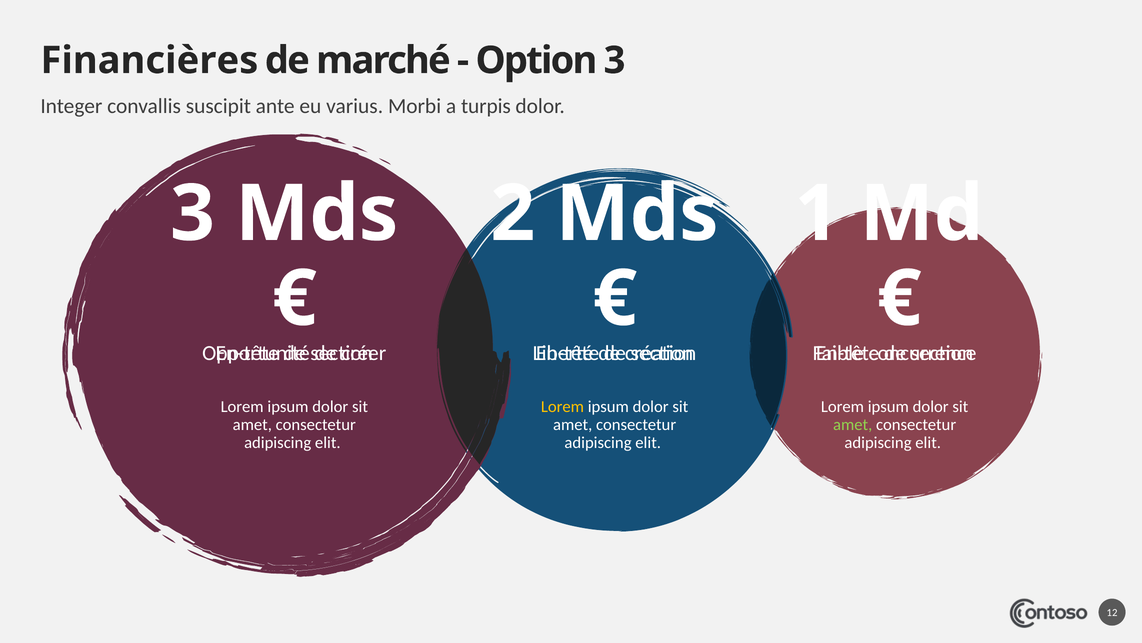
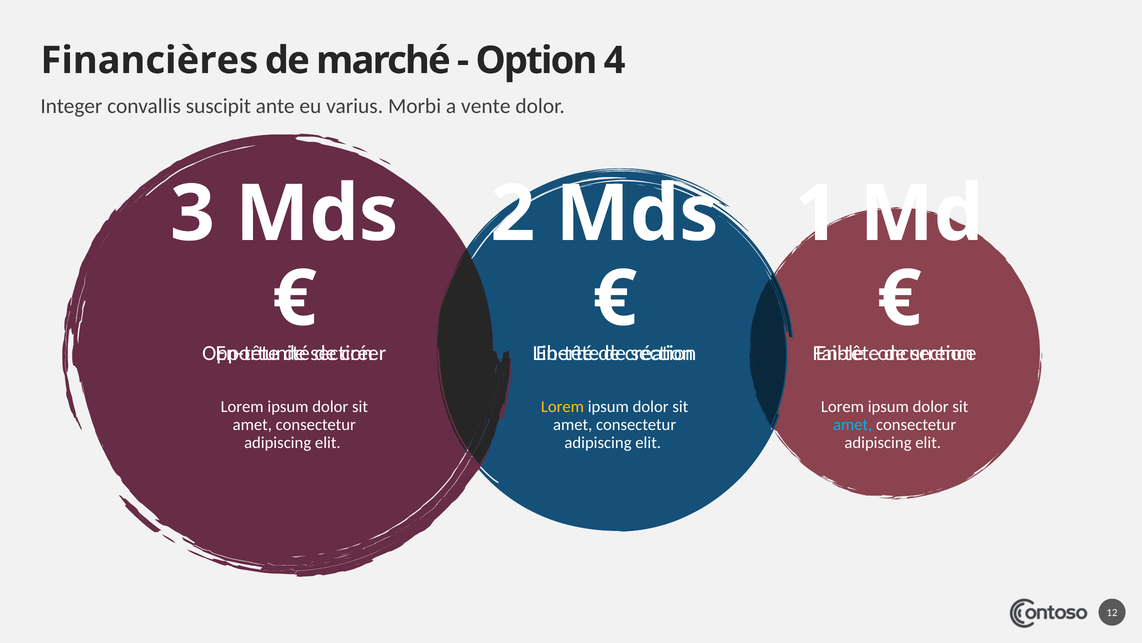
Option 3: 3 -> 4
turpis: turpis -> vente
amet at (853, 424) colour: light green -> light blue
